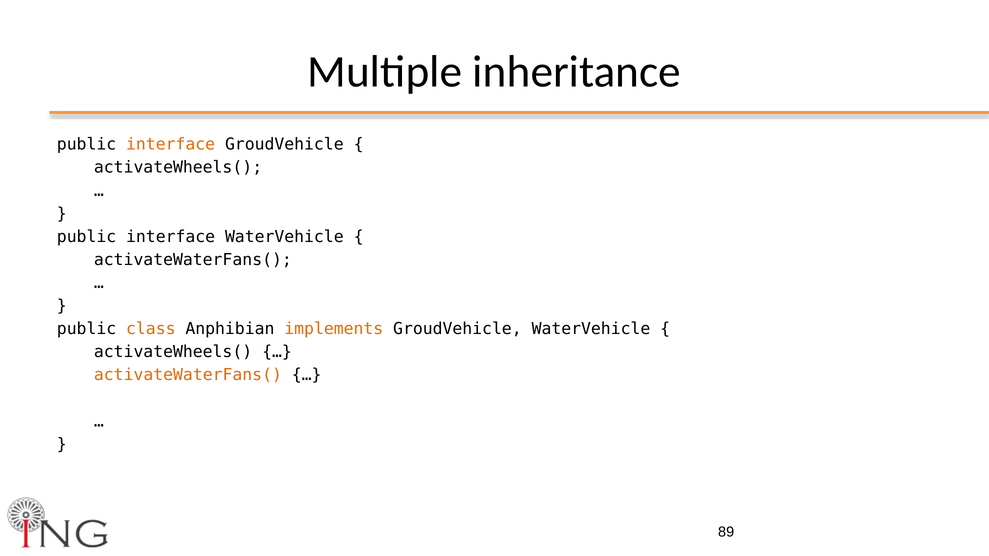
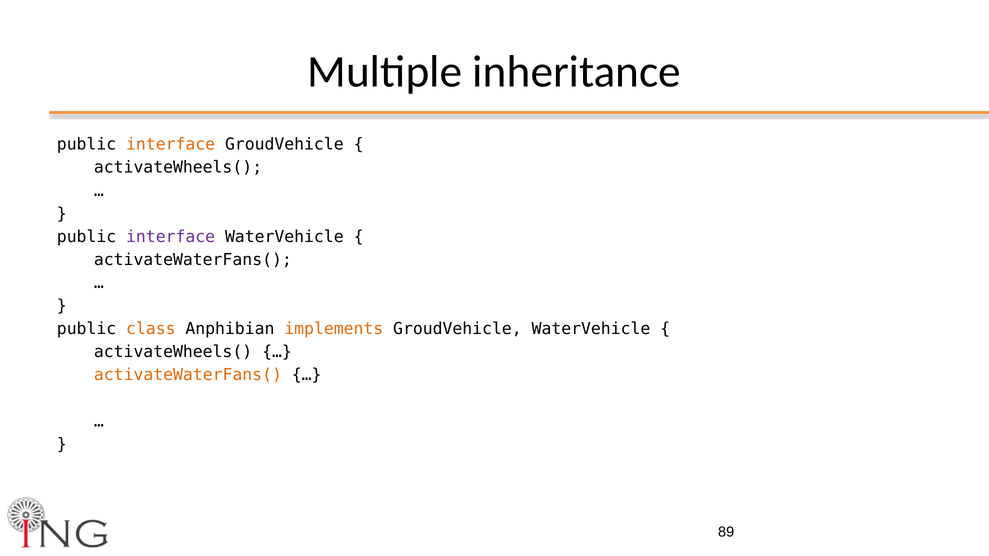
interface at (171, 237) colour: black -> purple
